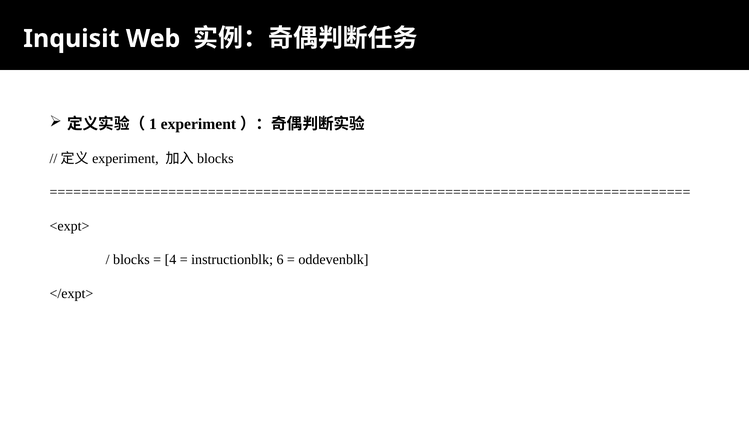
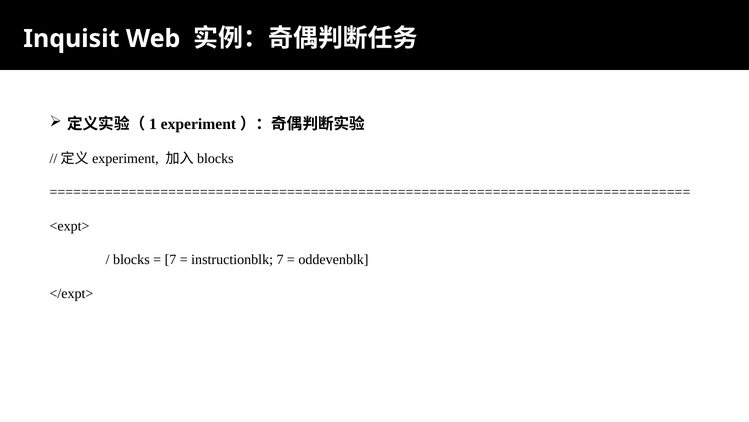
4 at (170, 259): 4 -> 7
instructionblk 6: 6 -> 7
